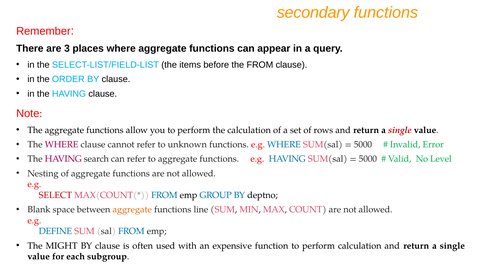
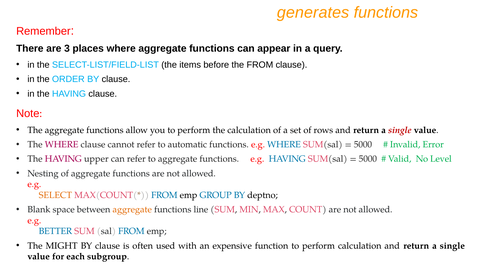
secondary: secondary -> generates
unknown: unknown -> automatic
search: search -> upper
SELECT colour: red -> orange
DEFINE: DEFINE -> BETTER
